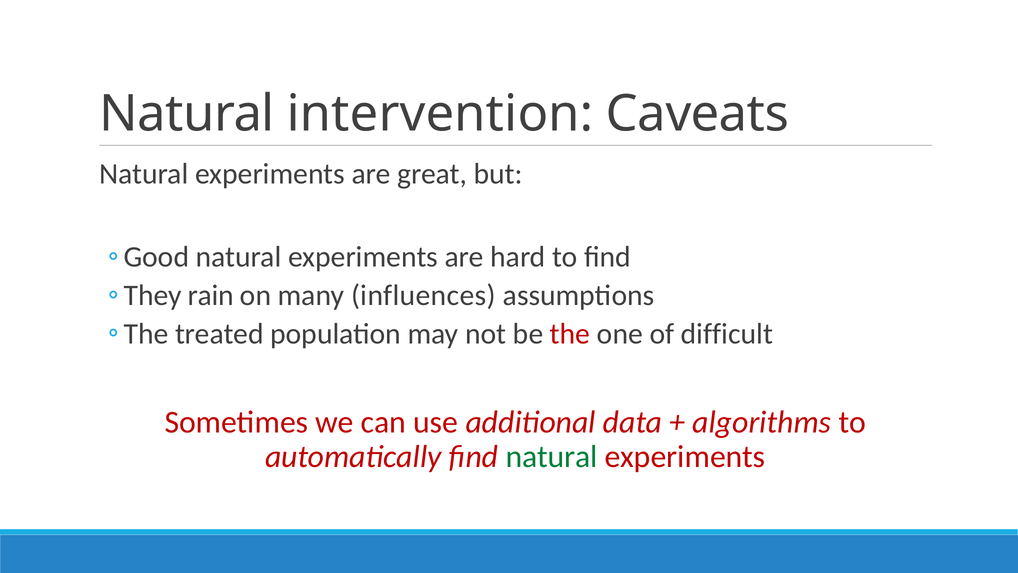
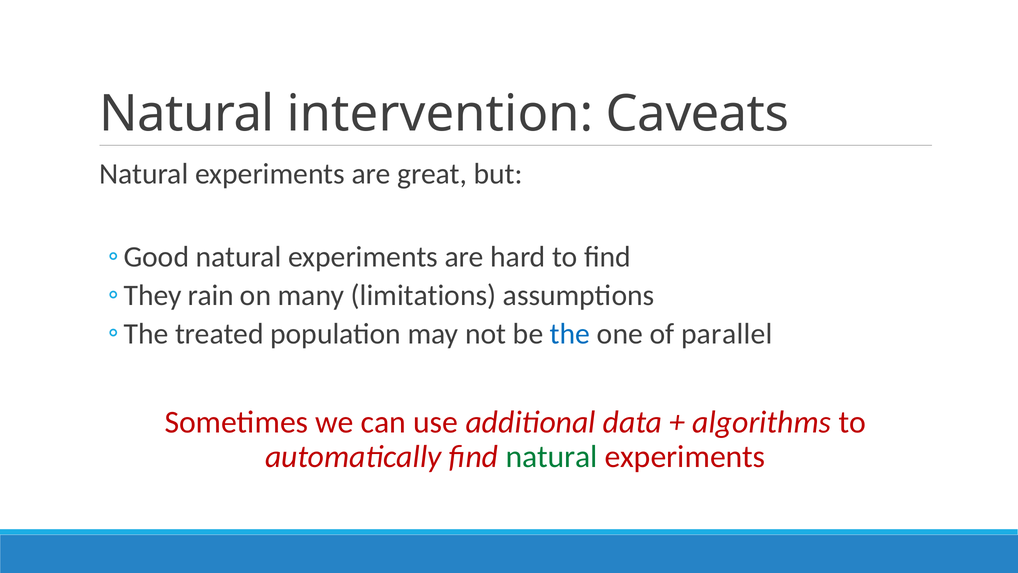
influences: influences -> limitations
the colour: red -> blue
difficult: difficult -> parallel
